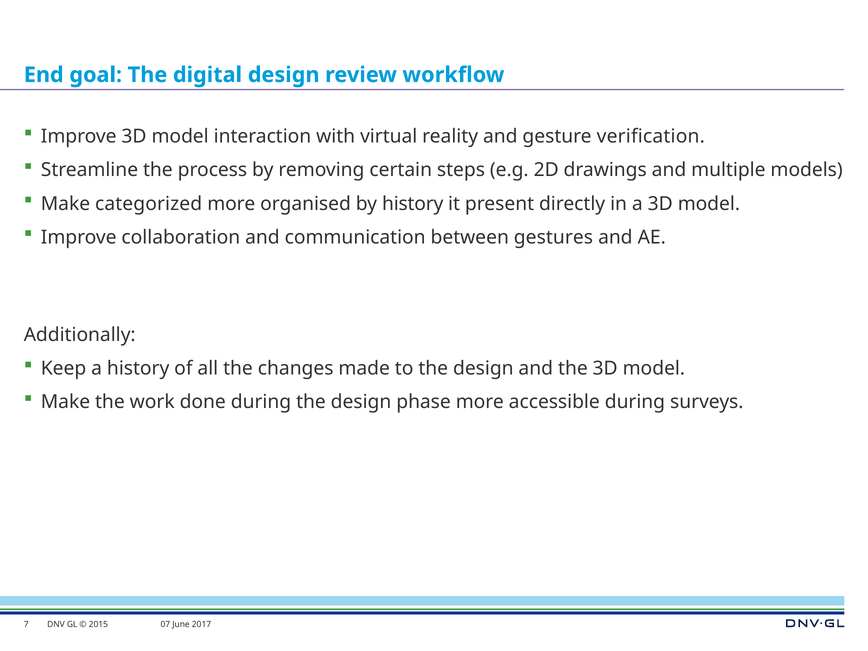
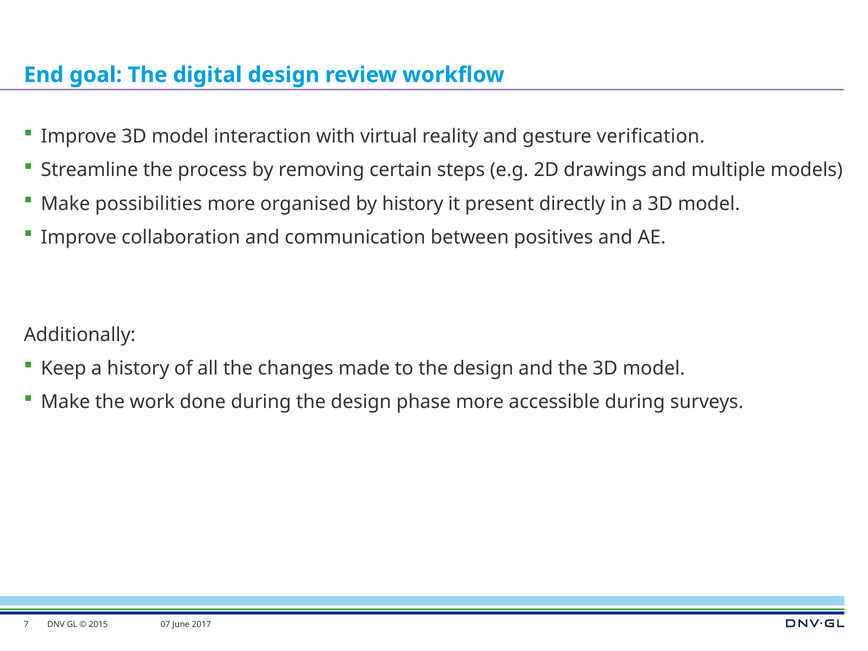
categorized: categorized -> possibilities
gestures: gestures -> positives
